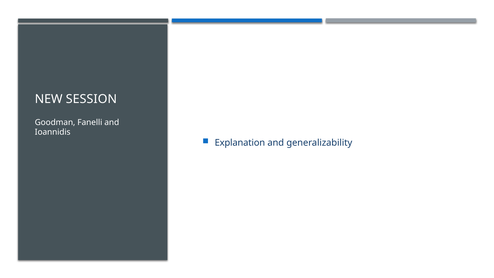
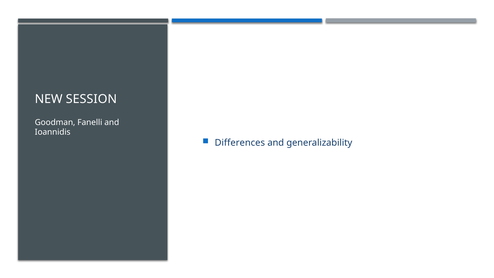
Explanation: Explanation -> Differences
